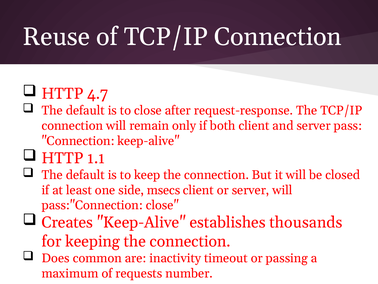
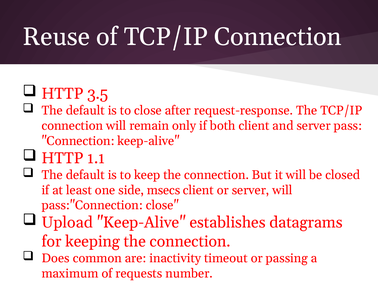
4.7: 4.7 -> 3.5
Creates: Creates -> Upload
thousands: thousands -> datagrams
